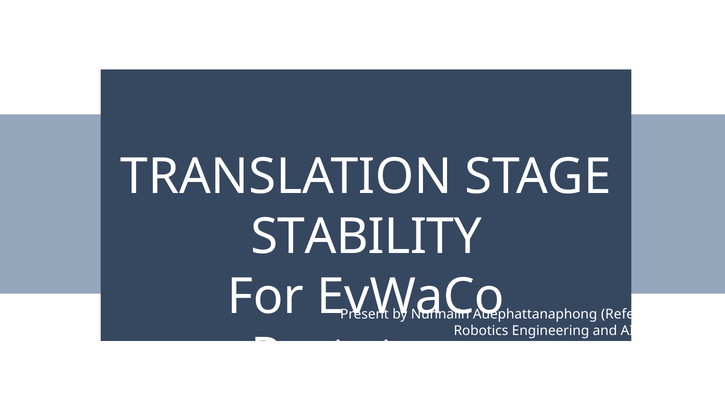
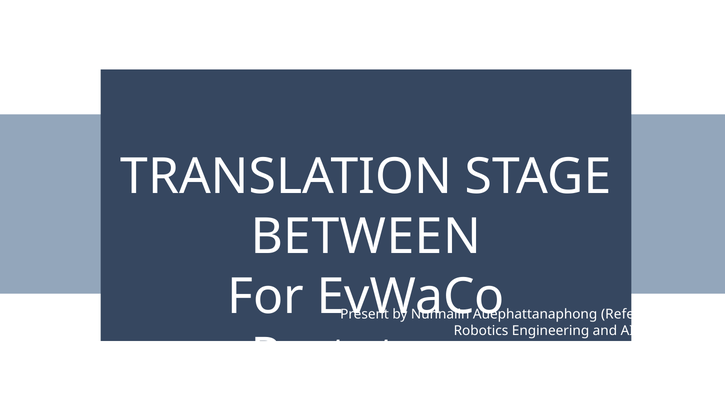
STABILITY: STABILITY -> BETWEEN
